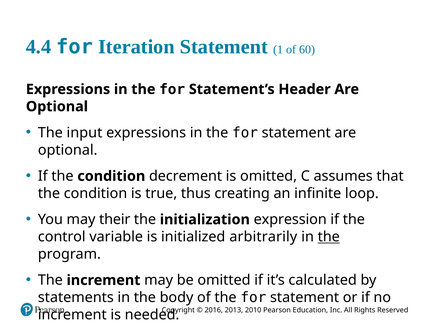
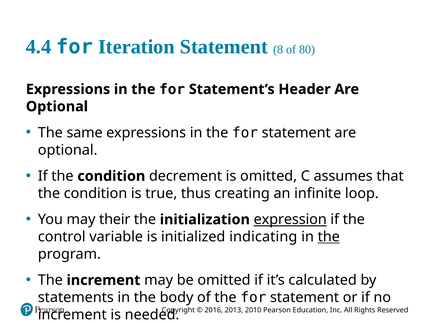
1: 1 -> 8
60: 60 -> 80
input: input -> same
expression underline: none -> present
arbitrarily: arbitrarily -> indicating
